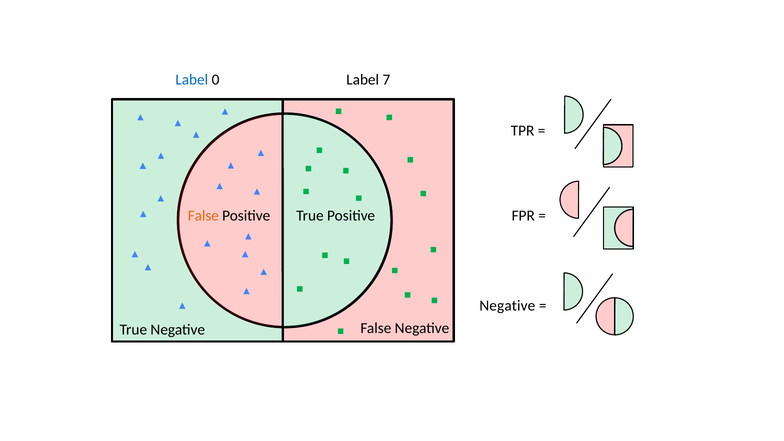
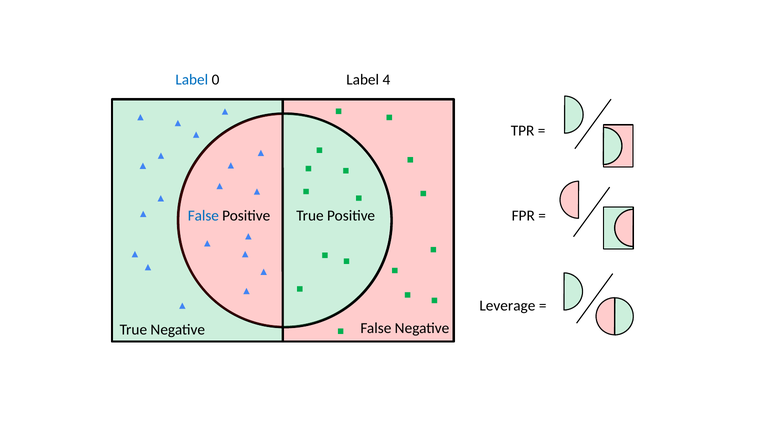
7: 7 -> 4
False at (203, 216) colour: orange -> blue
Negative at (507, 306): Negative -> Leverage
